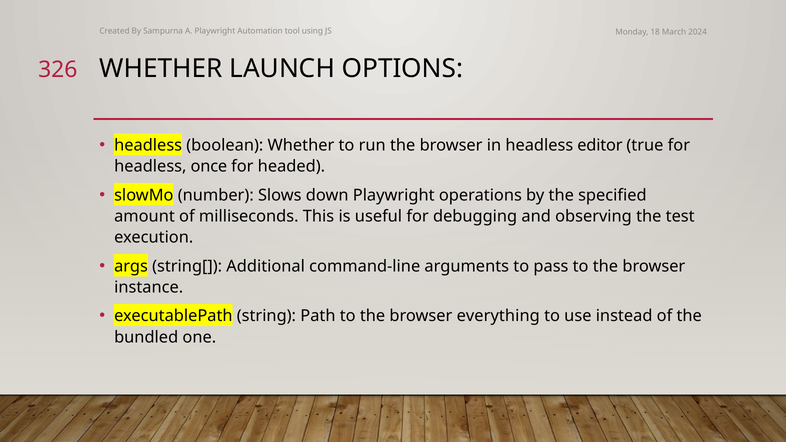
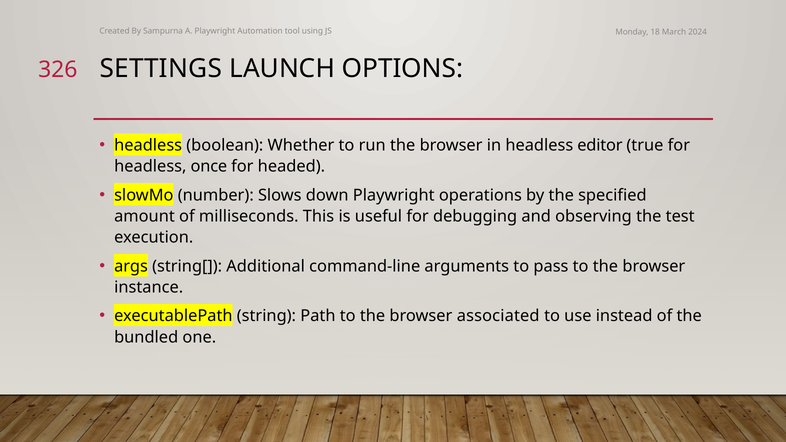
326 WHETHER: WHETHER -> SETTINGS
everything: everything -> associated
